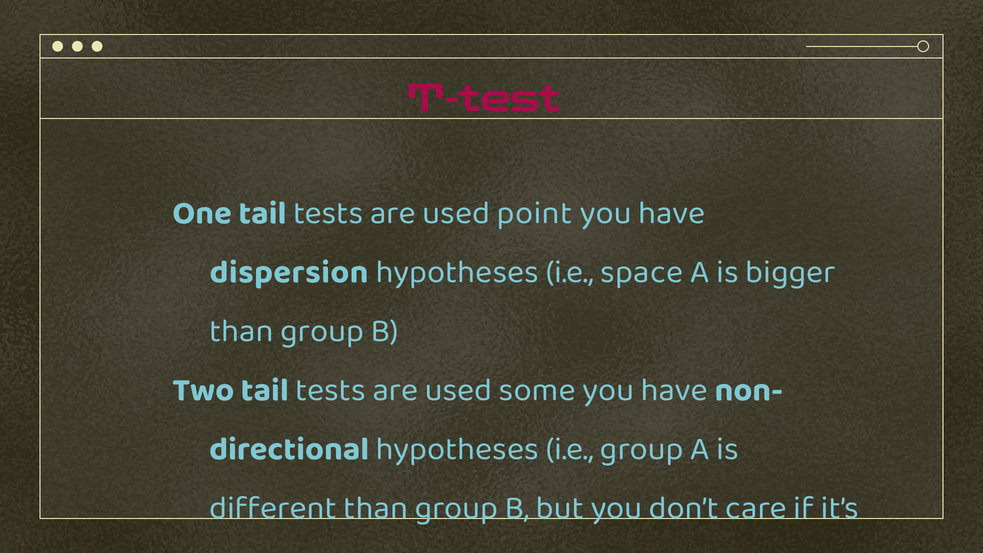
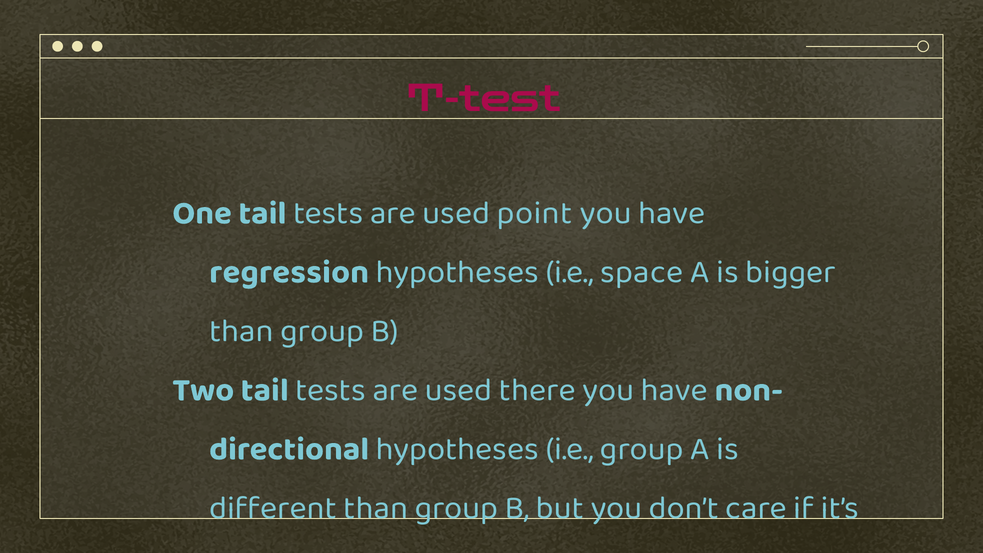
dispersion: dispersion -> regression
some: some -> there
